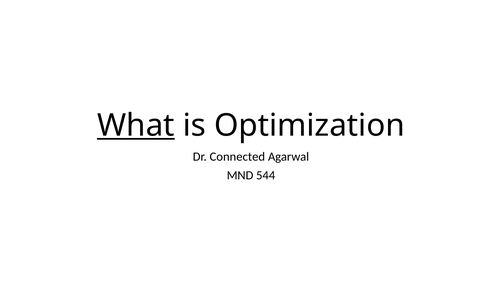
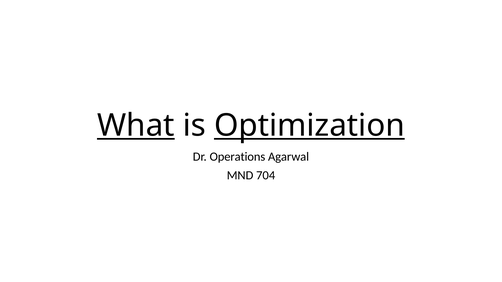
Optimization underline: none -> present
Connected: Connected -> Operations
544: 544 -> 704
